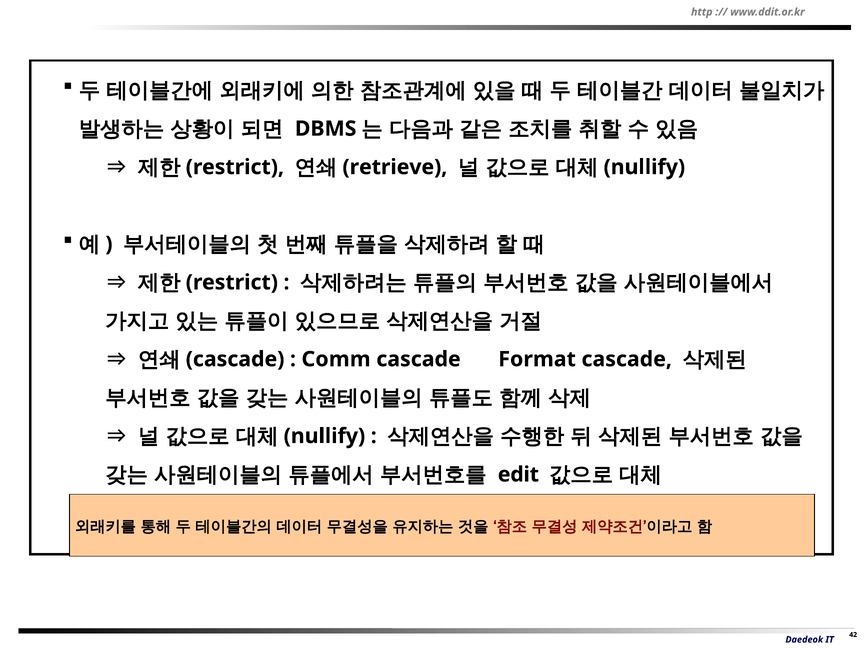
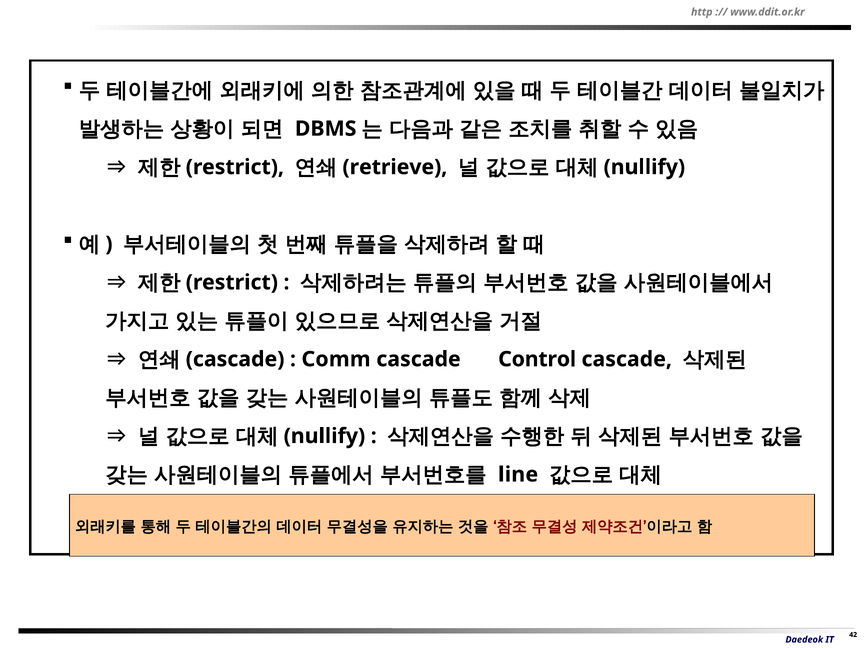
Format: Format -> Control
edit: edit -> line
